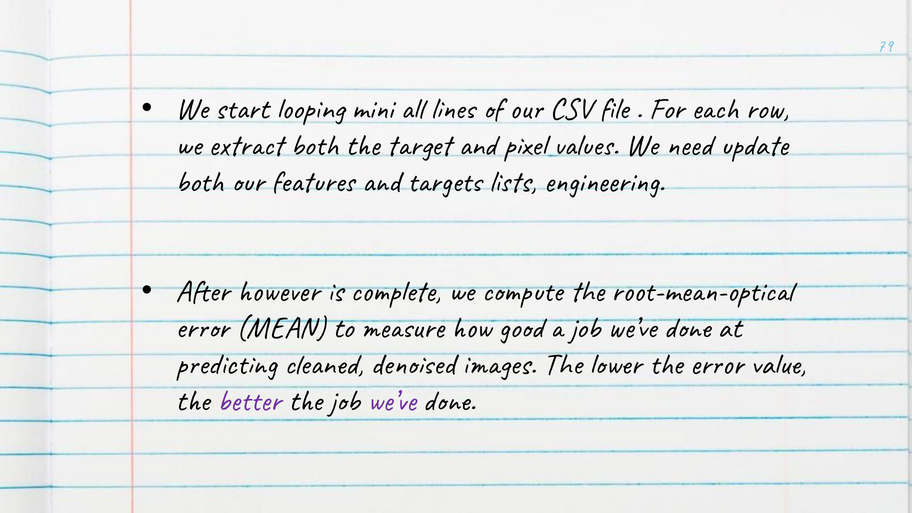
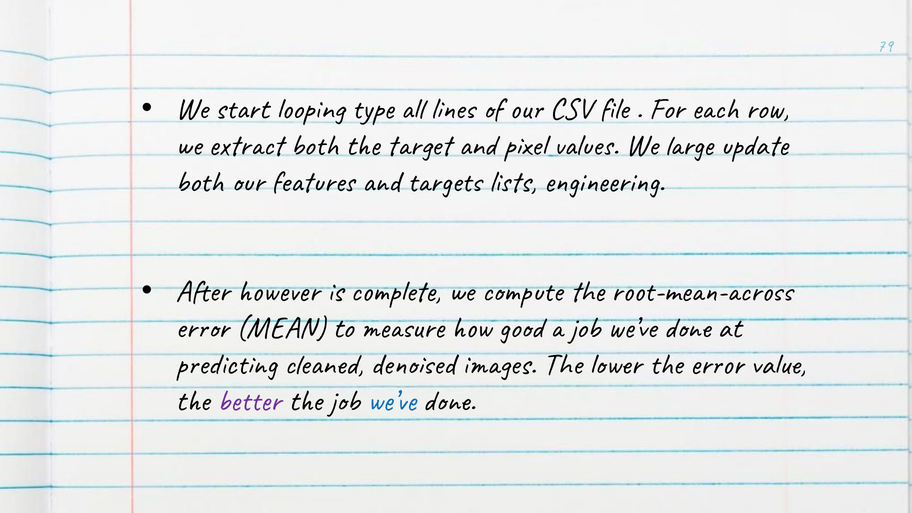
mini: mini -> type
need: need -> large
root-mean-optical: root-mean-optical -> root-mean-across
we’ve at (392, 401) colour: purple -> blue
